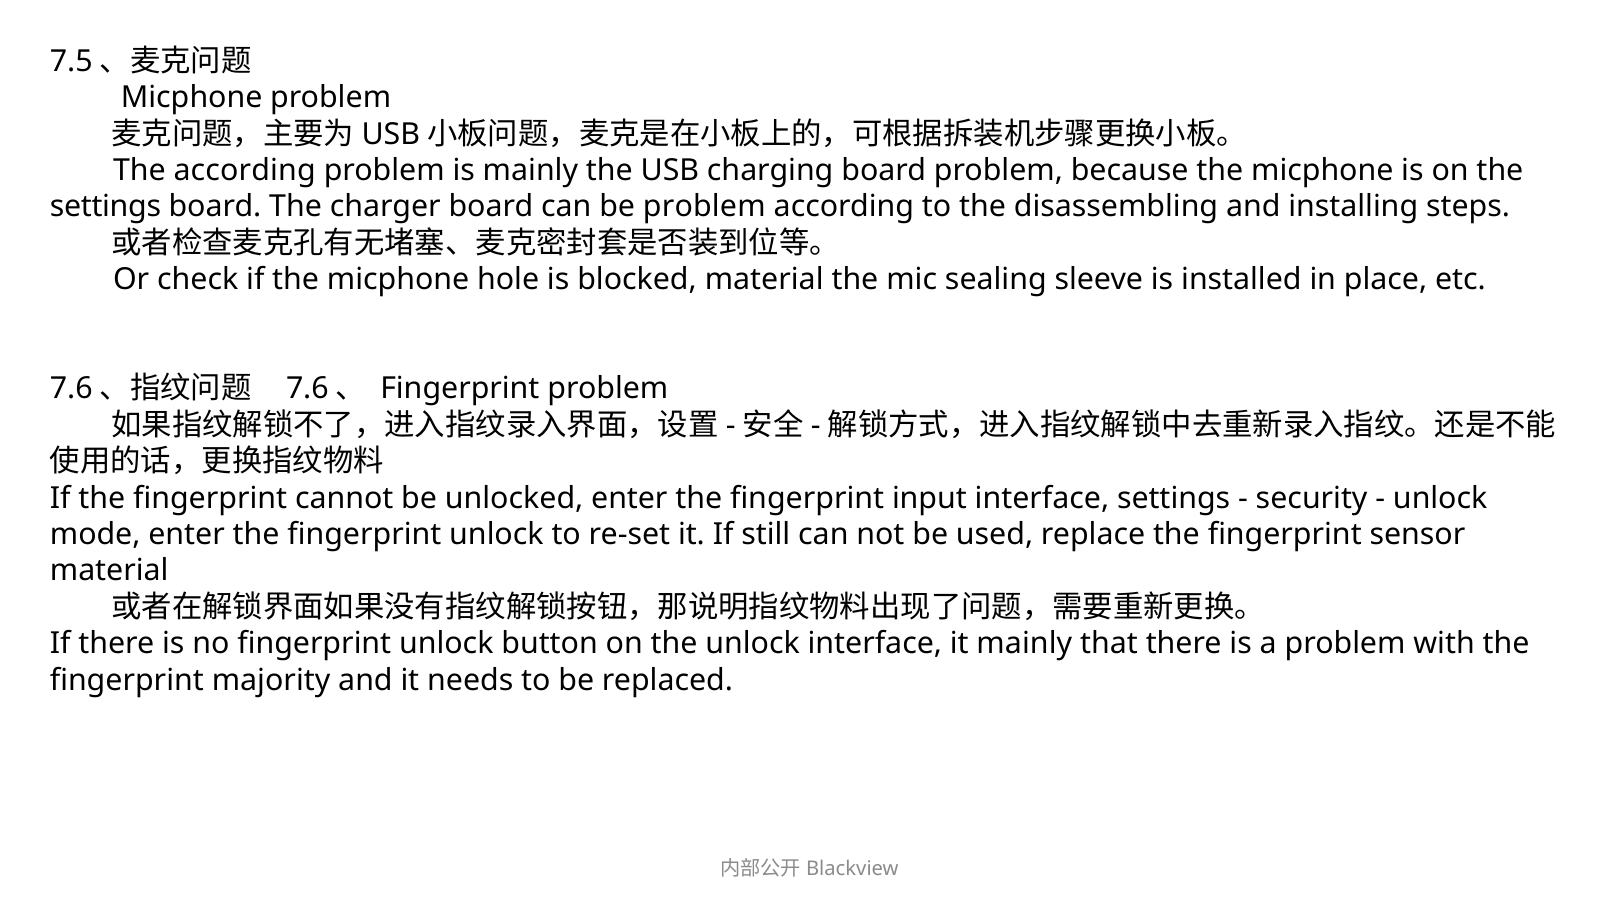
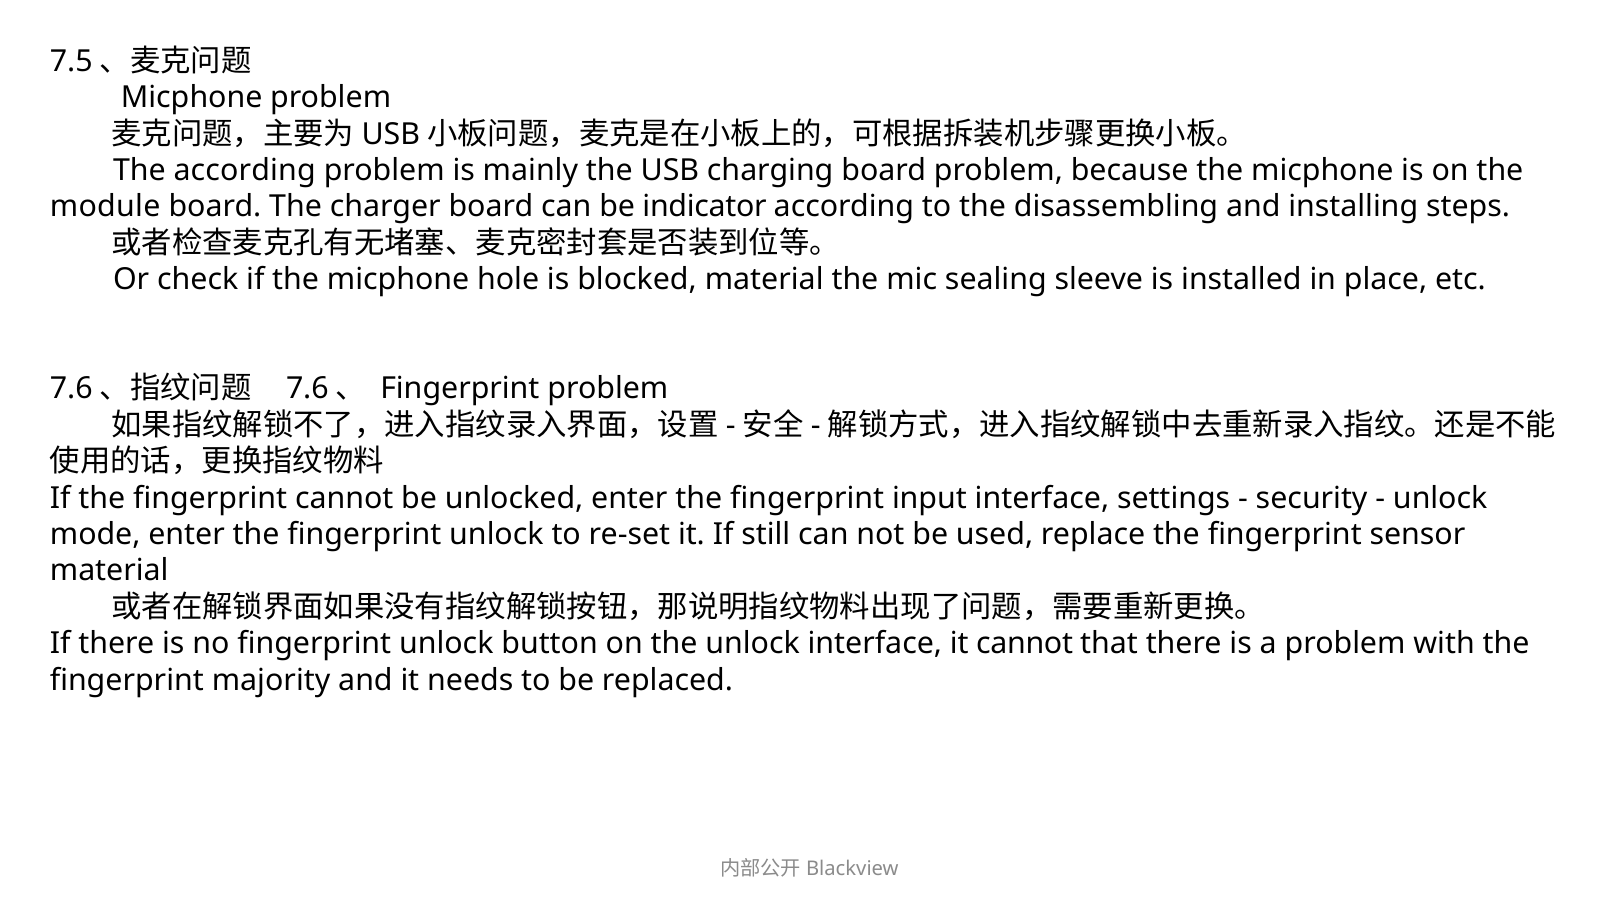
settings at (105, 207): settings -> module
be problem: problem -> indicator
it mainly: mainly -> cannot
